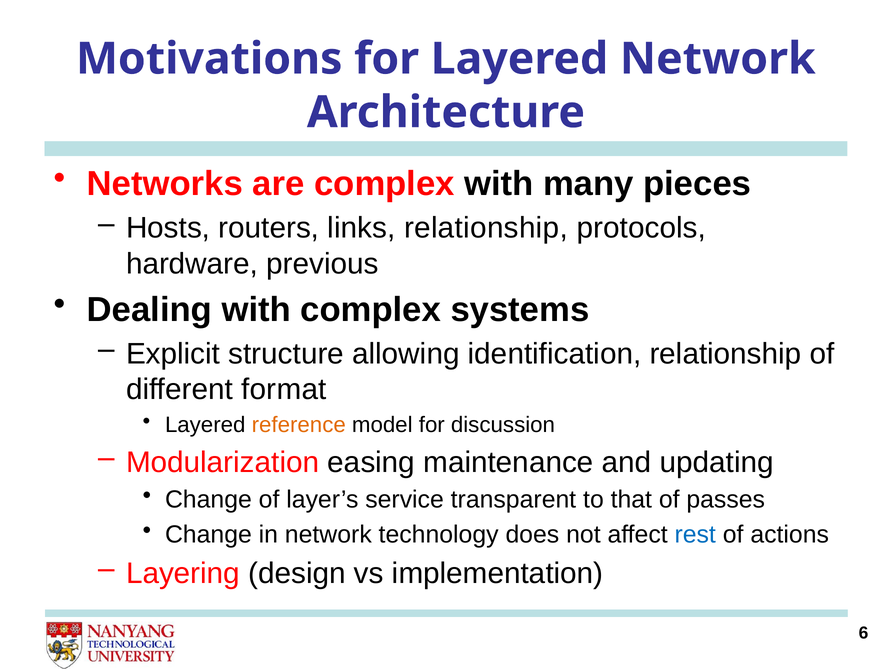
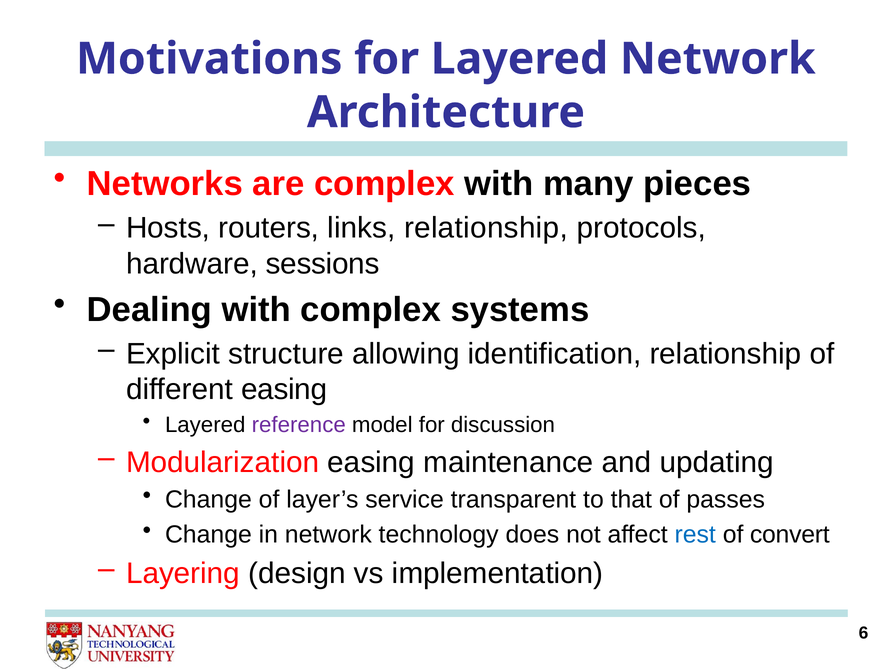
previous: previous -> sessions
different format: format -> easing
reference colour: orange -> purple
actions: actions -> convert
